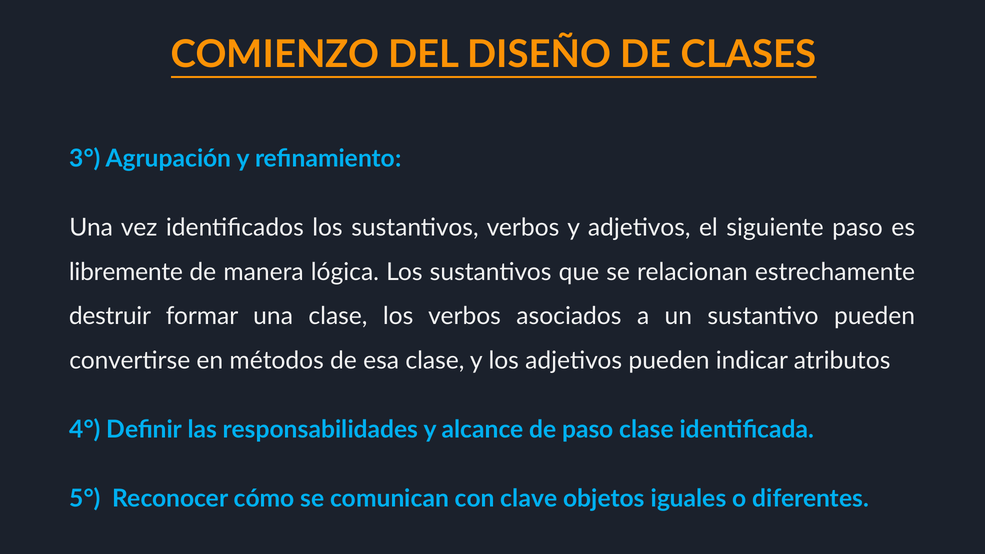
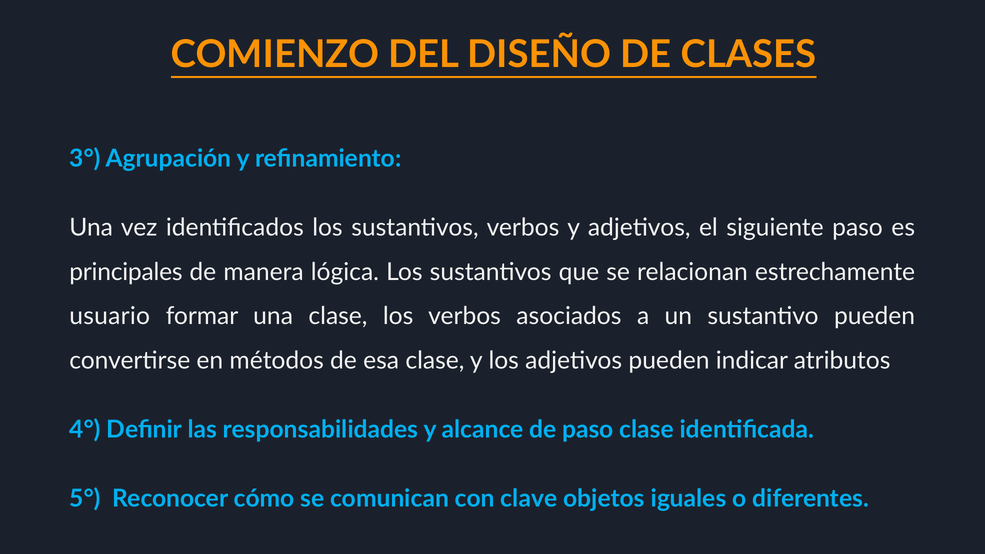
libremente: libremente -> principales
destruir: destruir -> usuario
